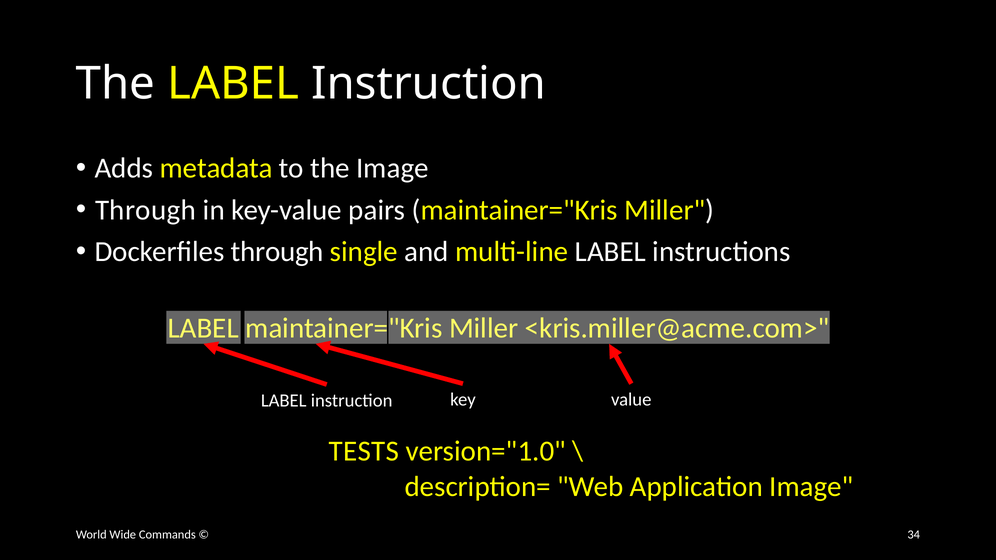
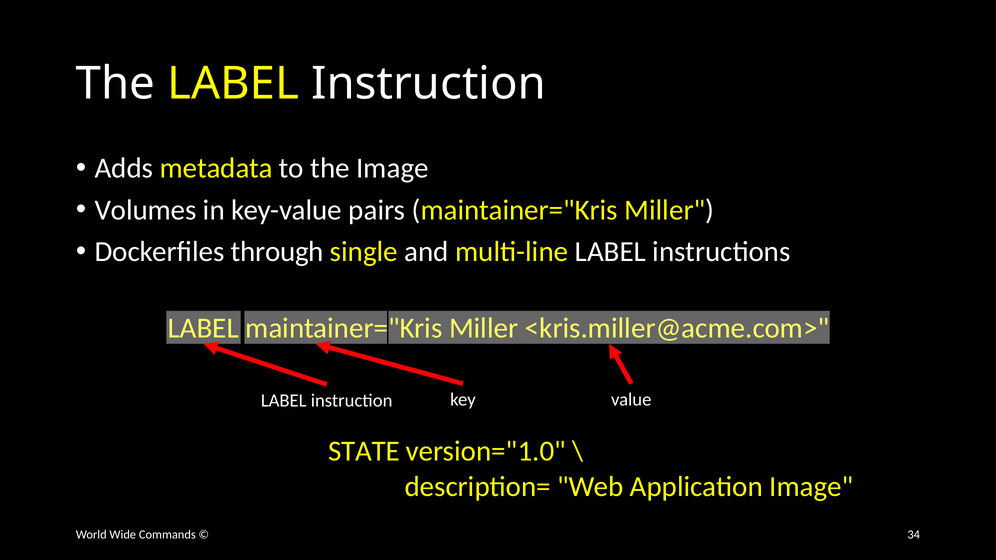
Through at (145, 210): Through -> Volumes
TESTS: TESTS -> STATE
